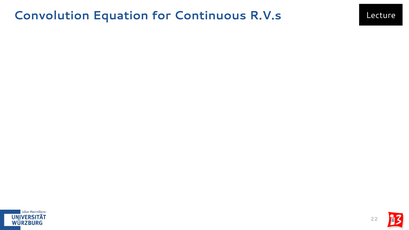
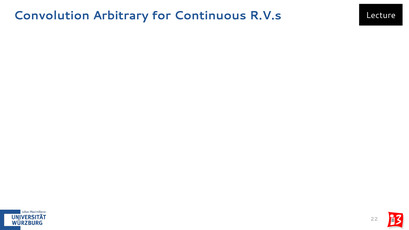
Equation: Equation -> Arbitrary
